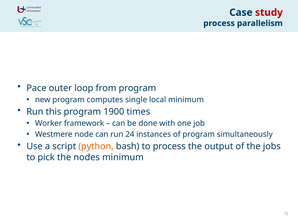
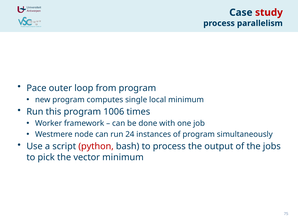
1900: 1900 -> 1006
python colour: orange -> red
nodes: nodes -> vector
